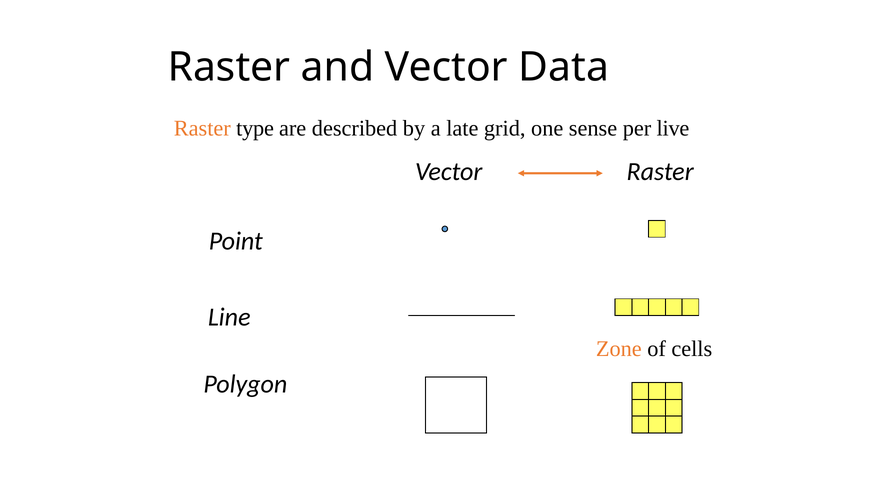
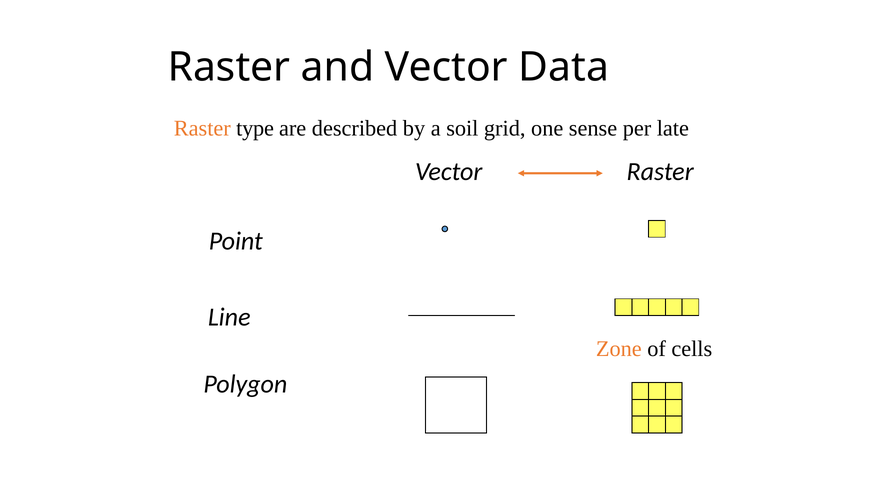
late: late -> soil
live: live -> late
